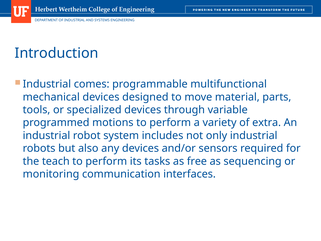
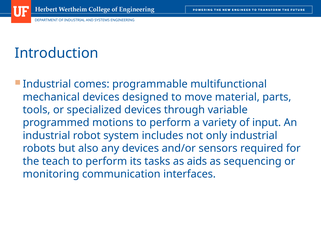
extra: extra -> input
free: free -> aids
